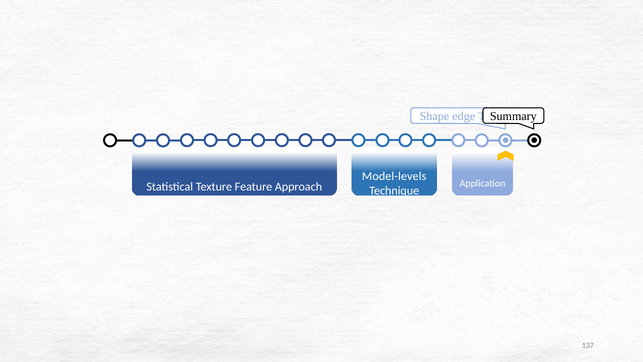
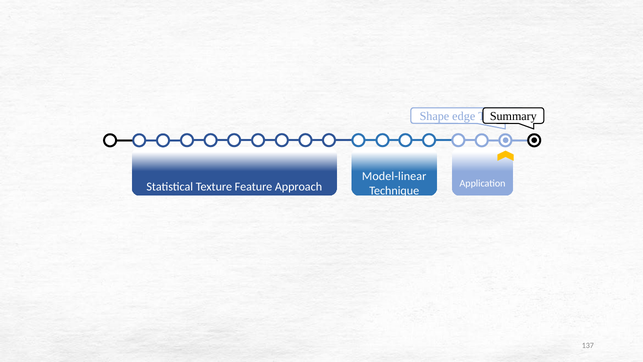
Model-levels: Model-levels -> Model-linear
